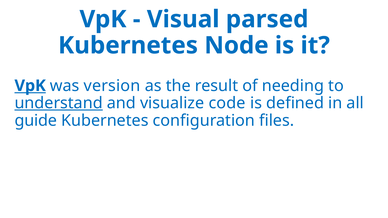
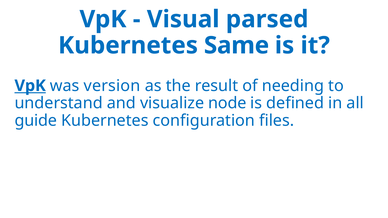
Node: Node -> Same
understand underline: present -> none
code: code -> node
